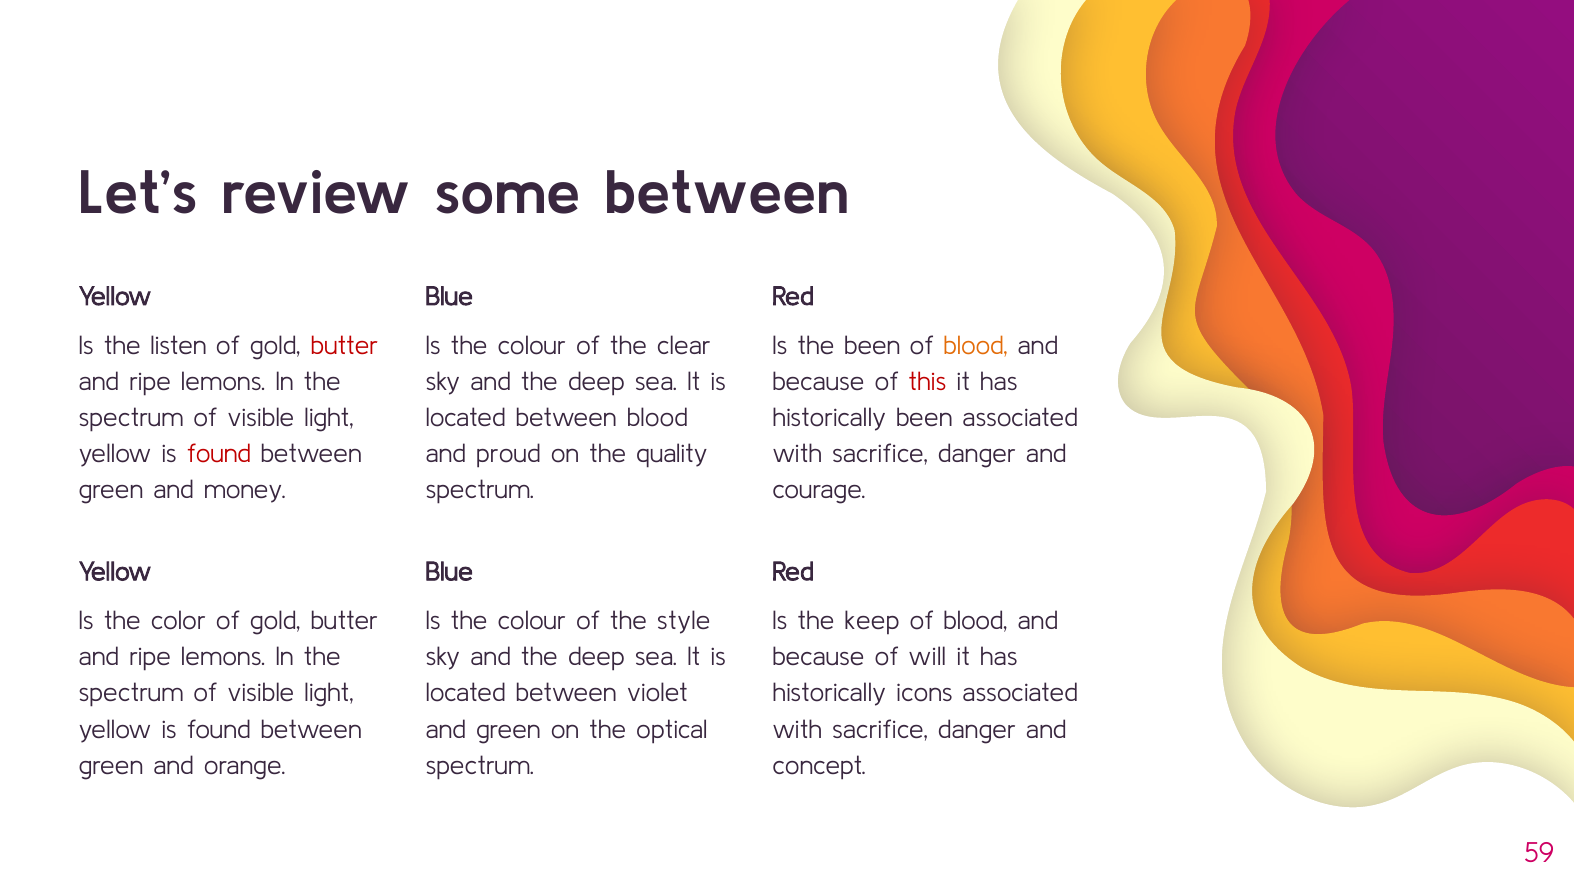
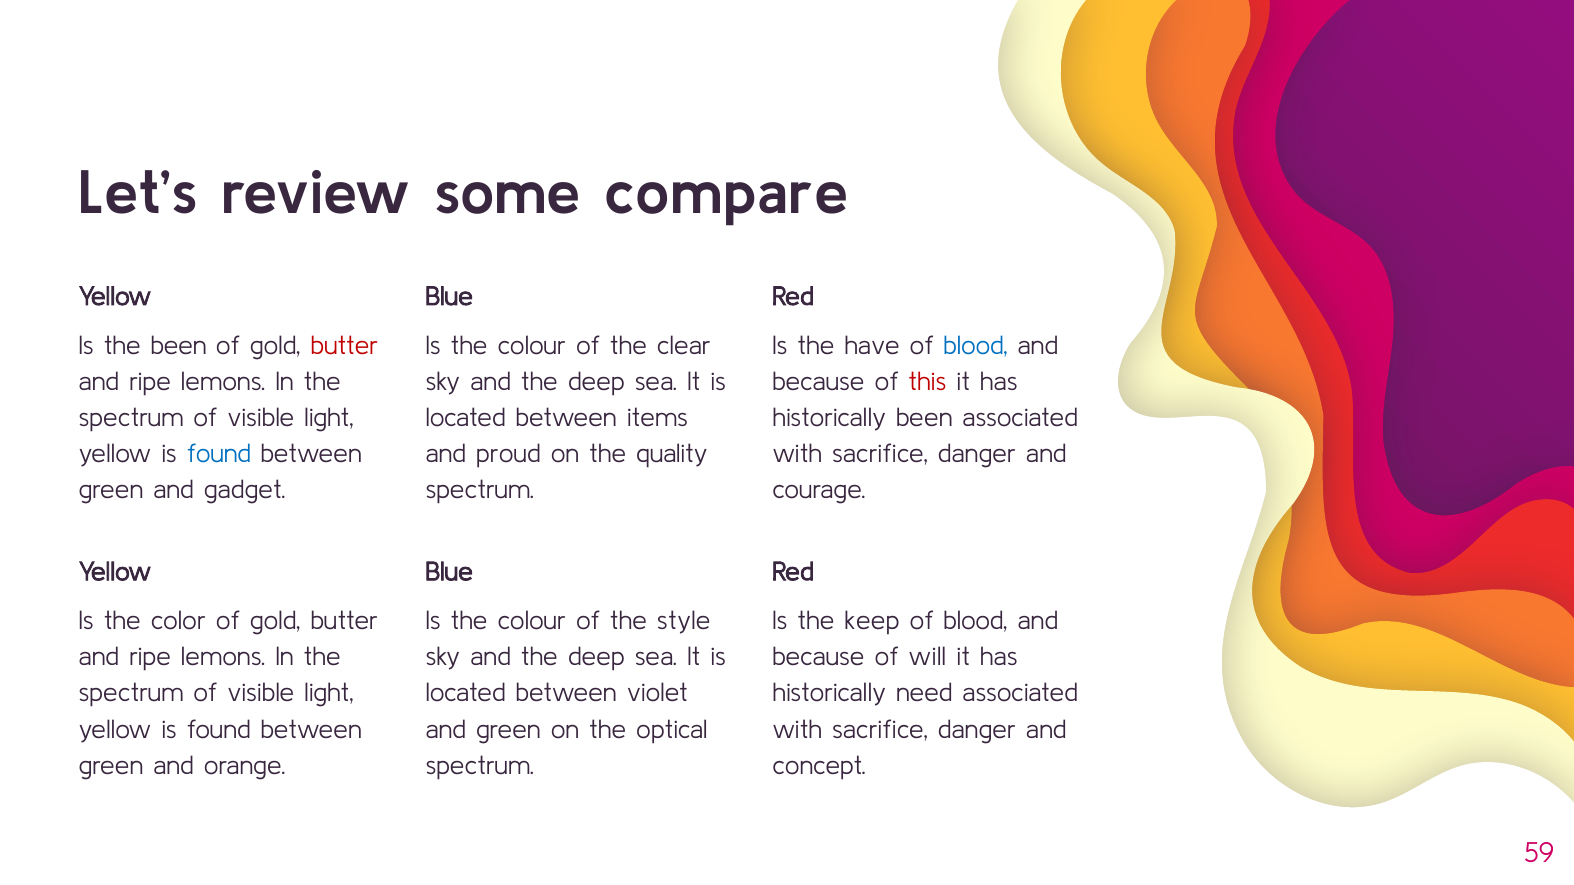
some between: between -> compare
the listen: listen -> been
the been: been -> have
blood at (976, 346) colour: orange -> blue
between blood: blood -> items
found at (219, 454) colour: red -> blue
money: money -> gadget
icons: icons -> need
